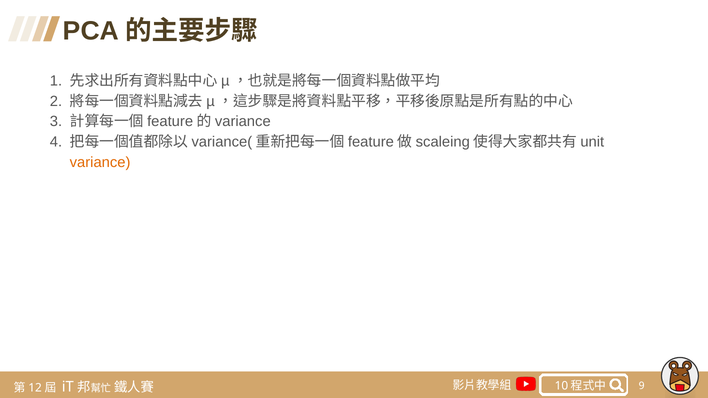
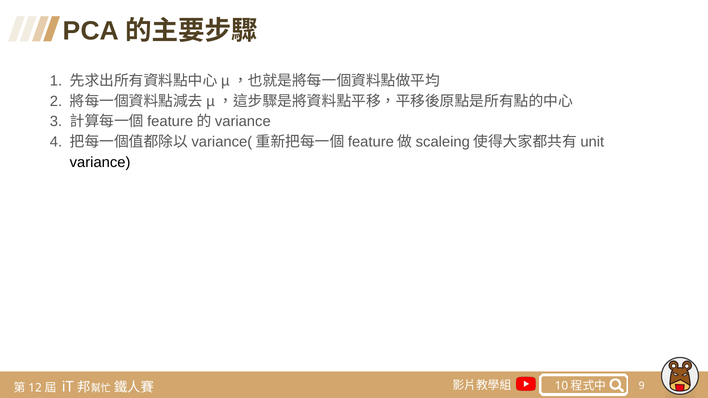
variance colour: orange -> black
